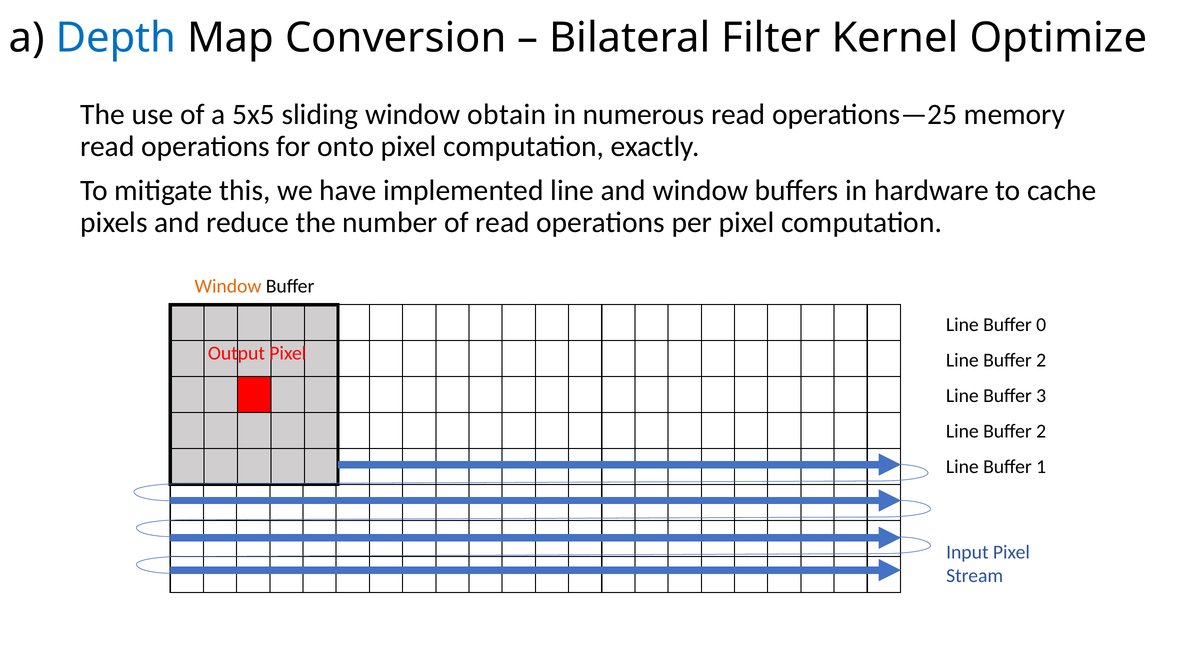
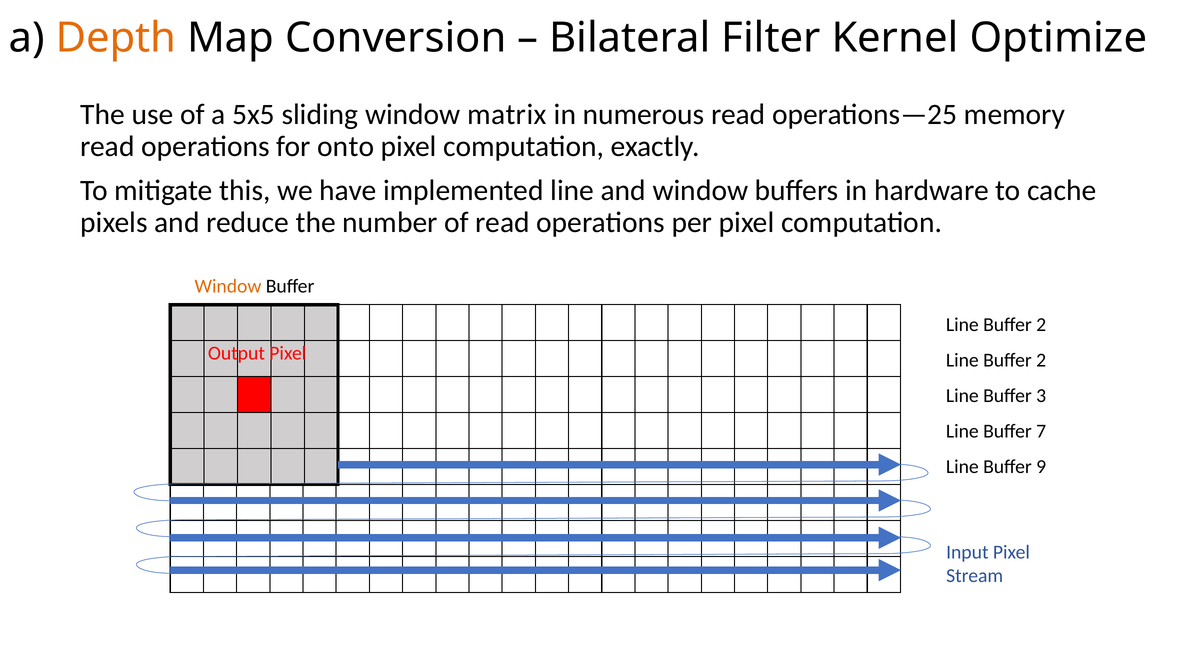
Depth colour: blue -> orange
obtain: obtain -> matrix
0 at (1041, 325): 0 -> 2
2 at (1041, 431): 2 -> 7
1: 1 -> 9
